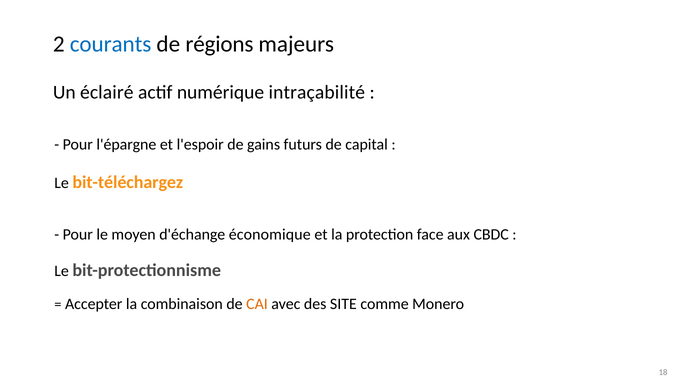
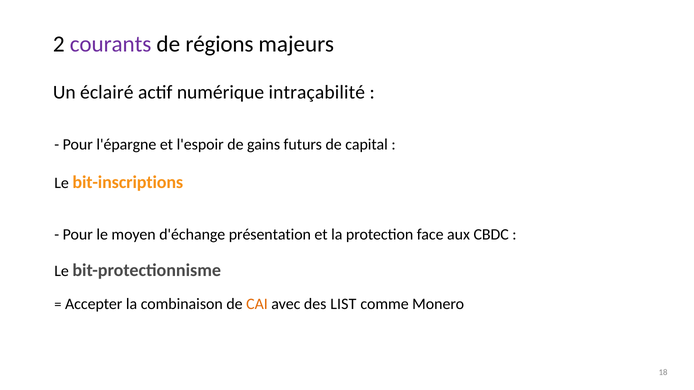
courants colour: blue -> purple
bit-téléchargez: bit-téléchargez -> bit-inscriptions
économique: économique -> présentation
SITE: SITE -> LIST
